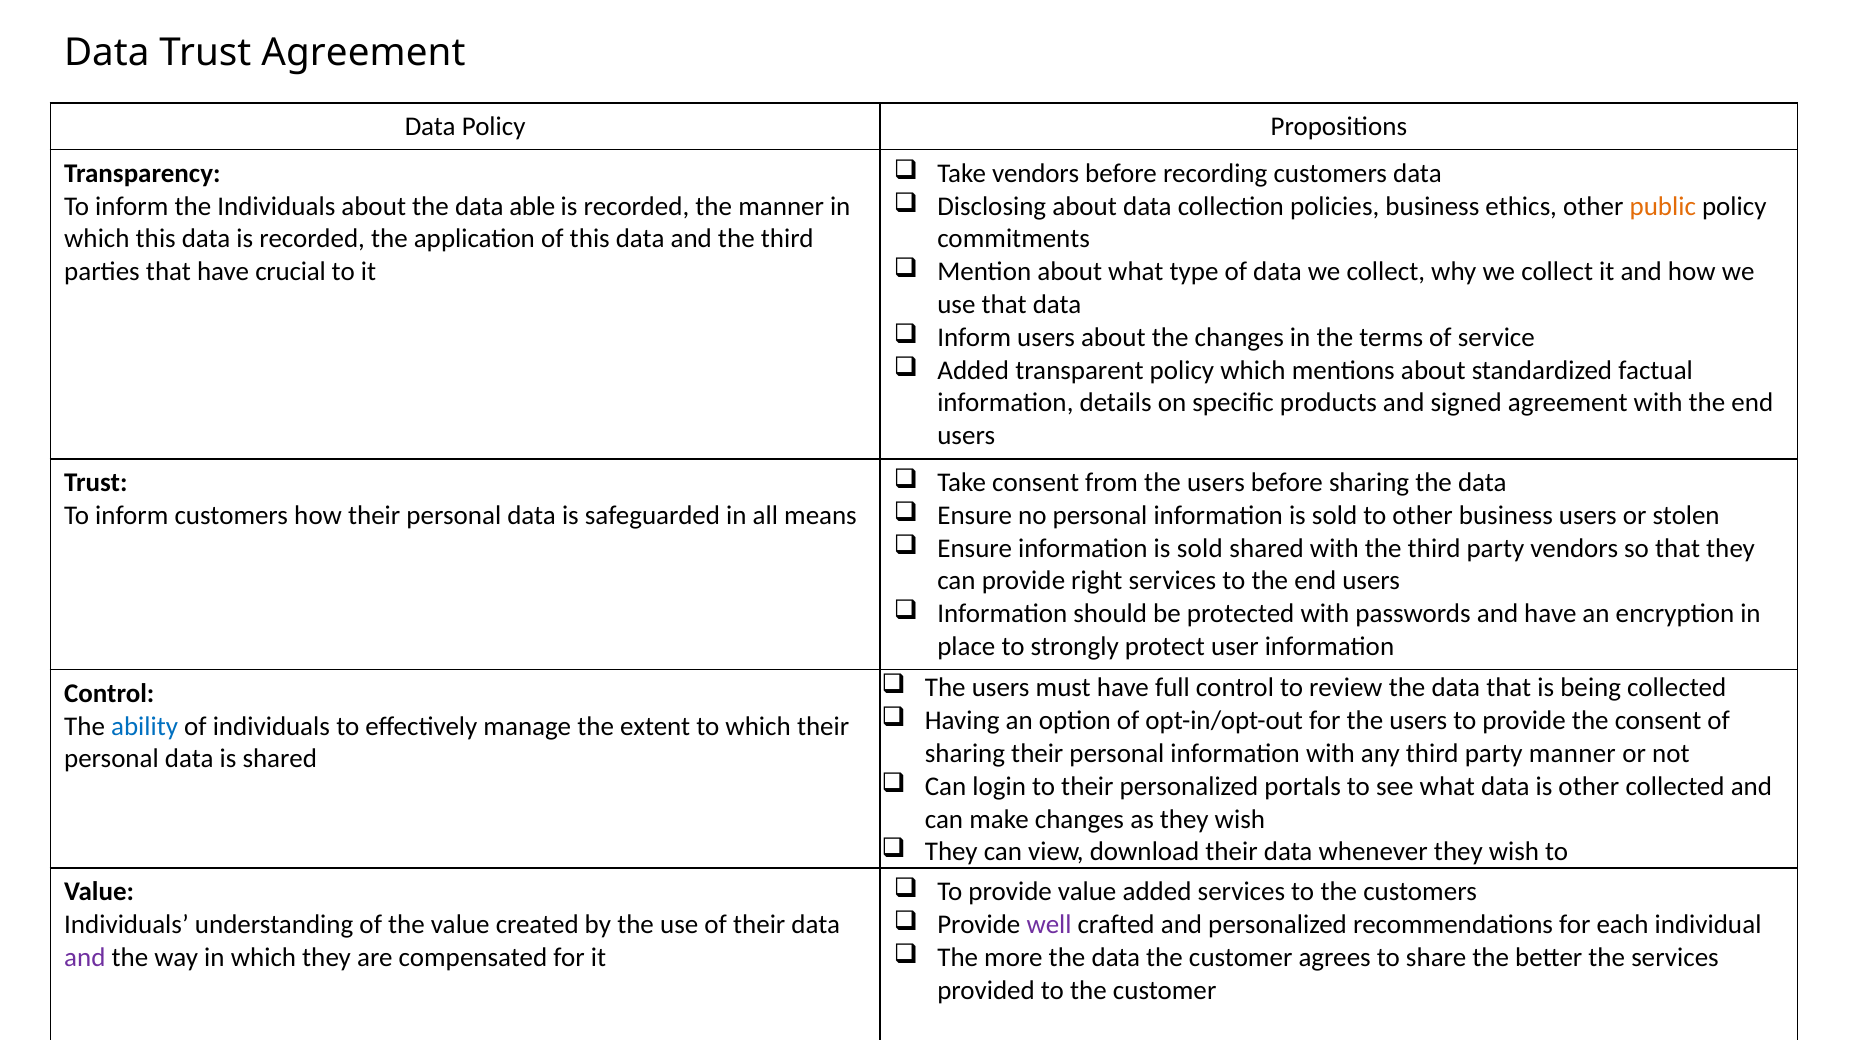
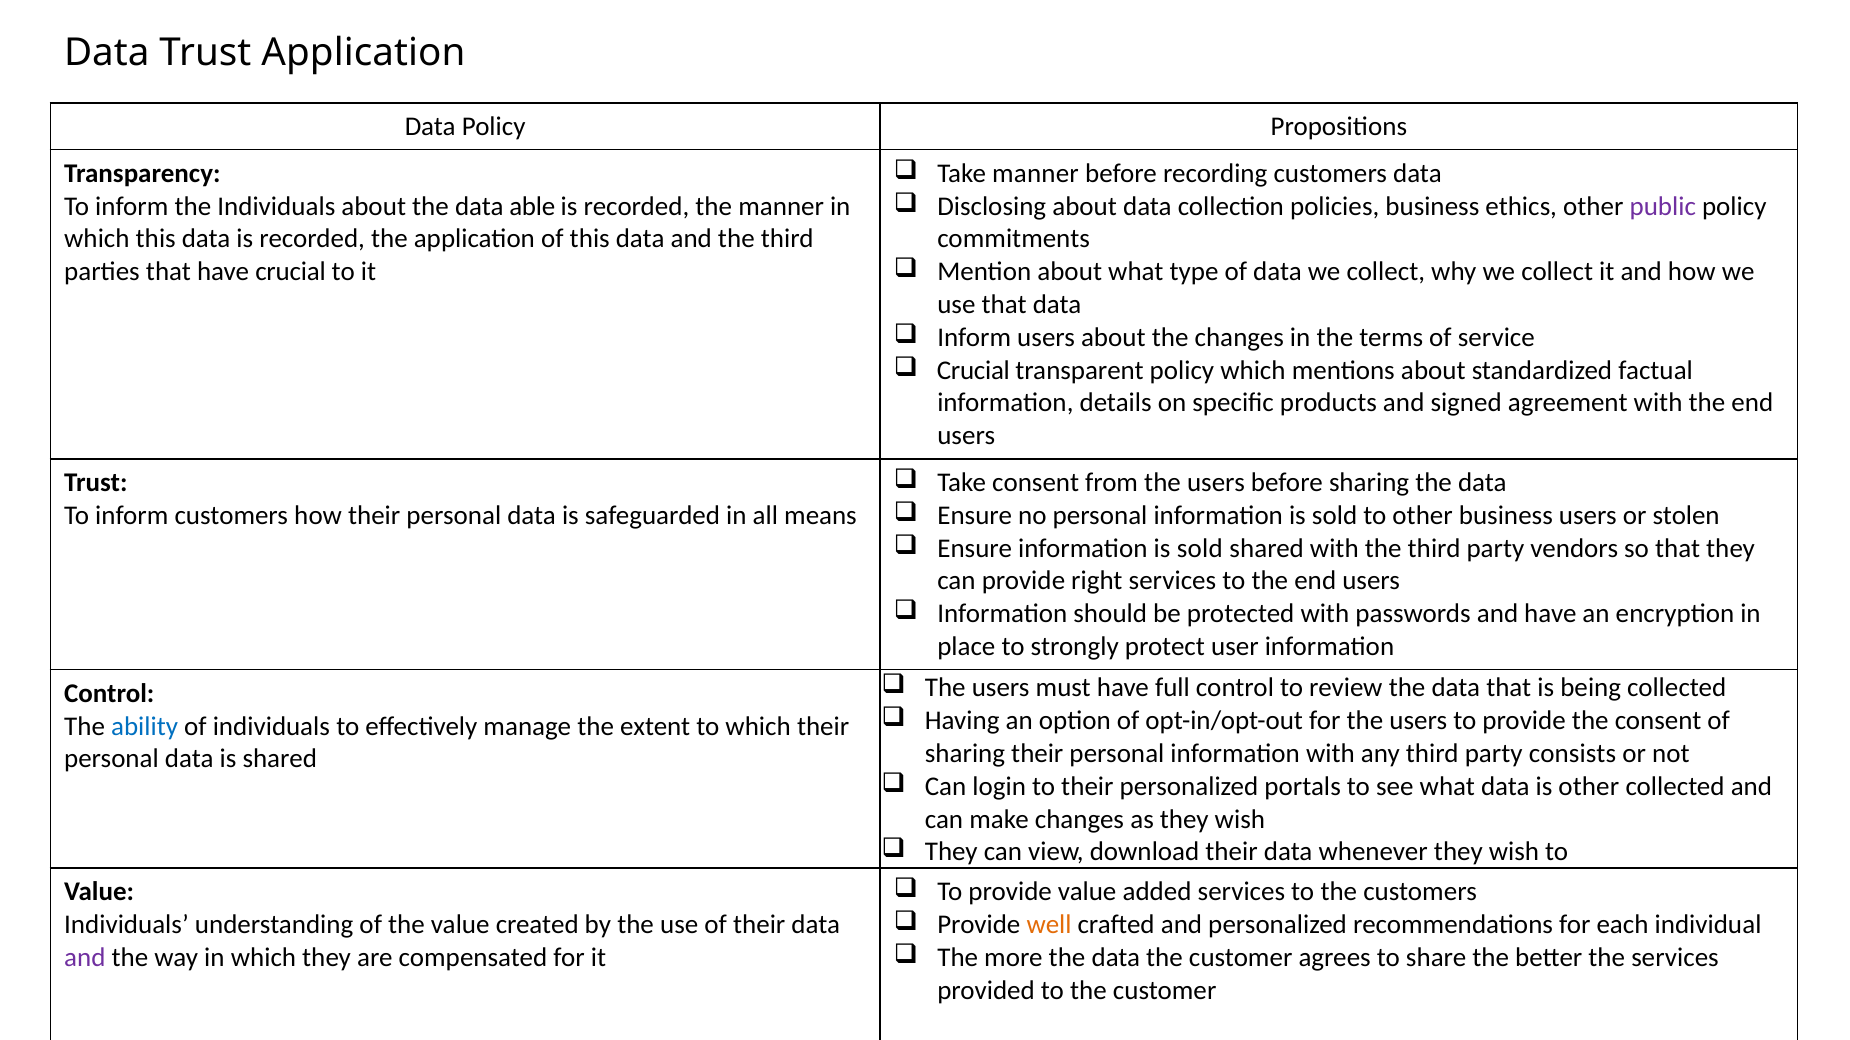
Trust Agreement: Agreement -> Application
Take vendors: vendors -> manner
public colour: orange -> purple
Added at (973, 370): Added -> Crucial
party manner: manner -> consists
well colour: purple -> orange
